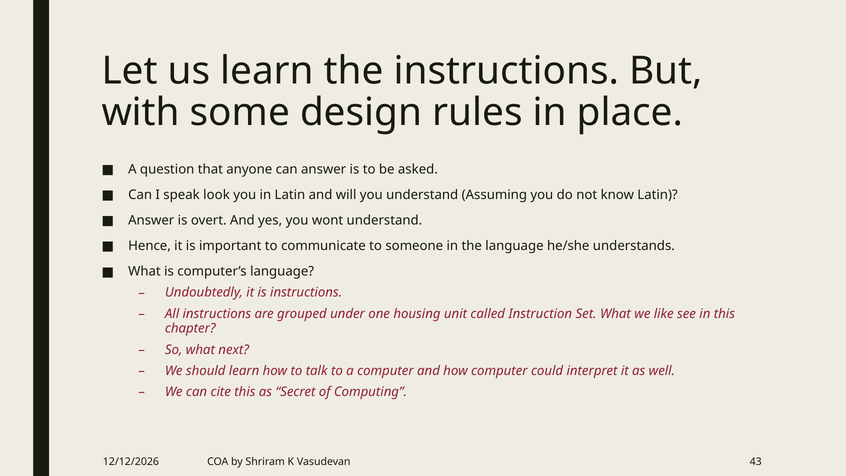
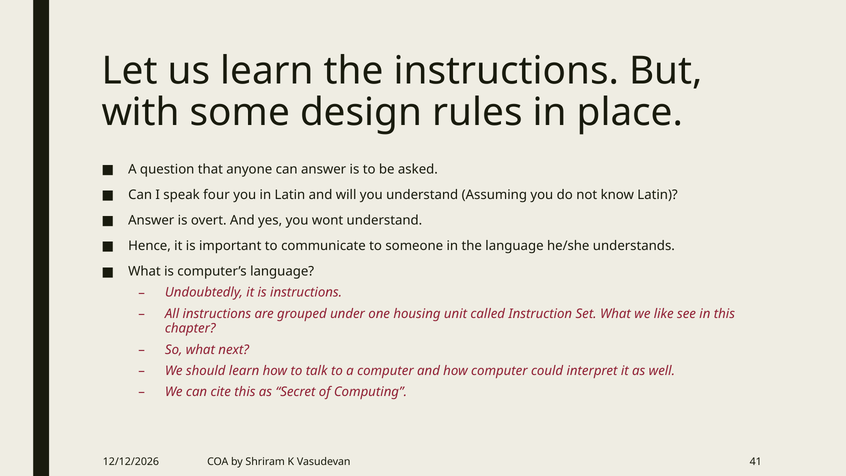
look: look -> four
43: 43 -> 41
